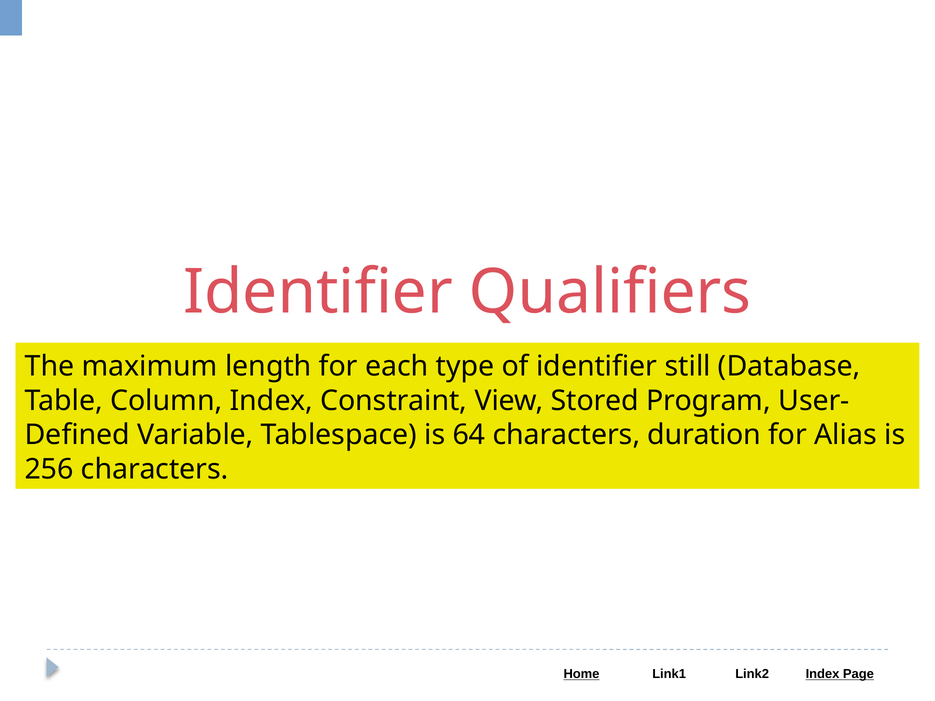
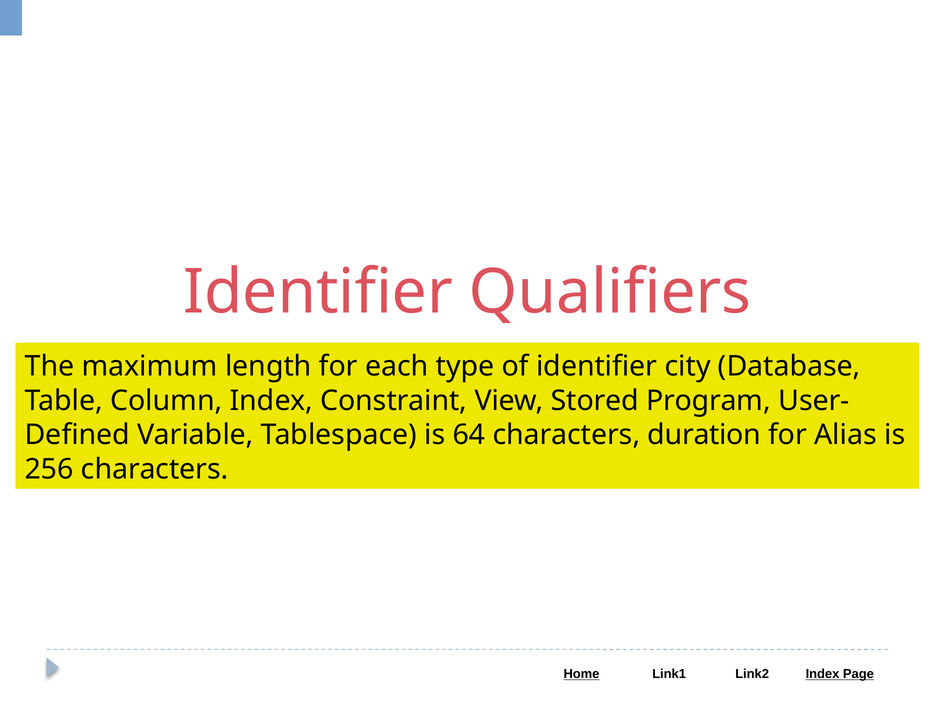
still: still -> city
